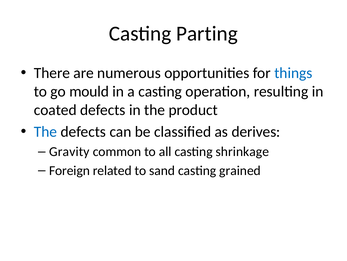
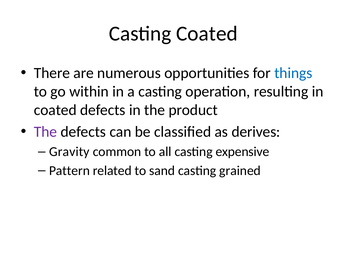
Casting Parting: Parting -> Coated
mould: mould -> within
The at (45, 131) colour: blue -> purple
shrinkage: shrinkage -> expensive
Foreign: Foreign -> Pattern
